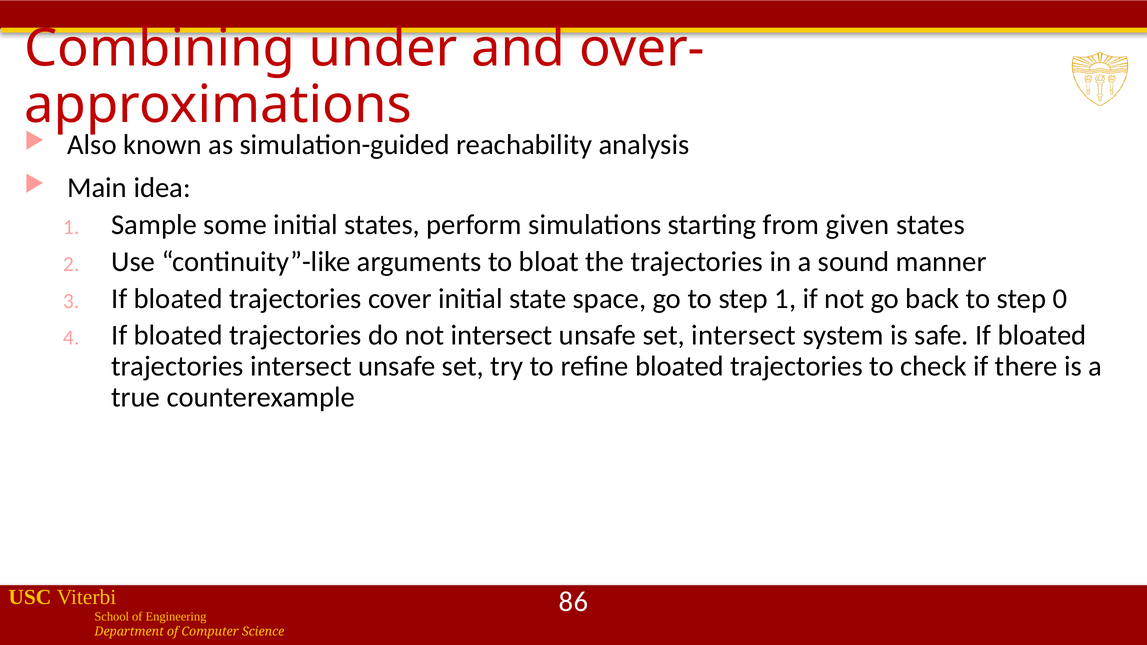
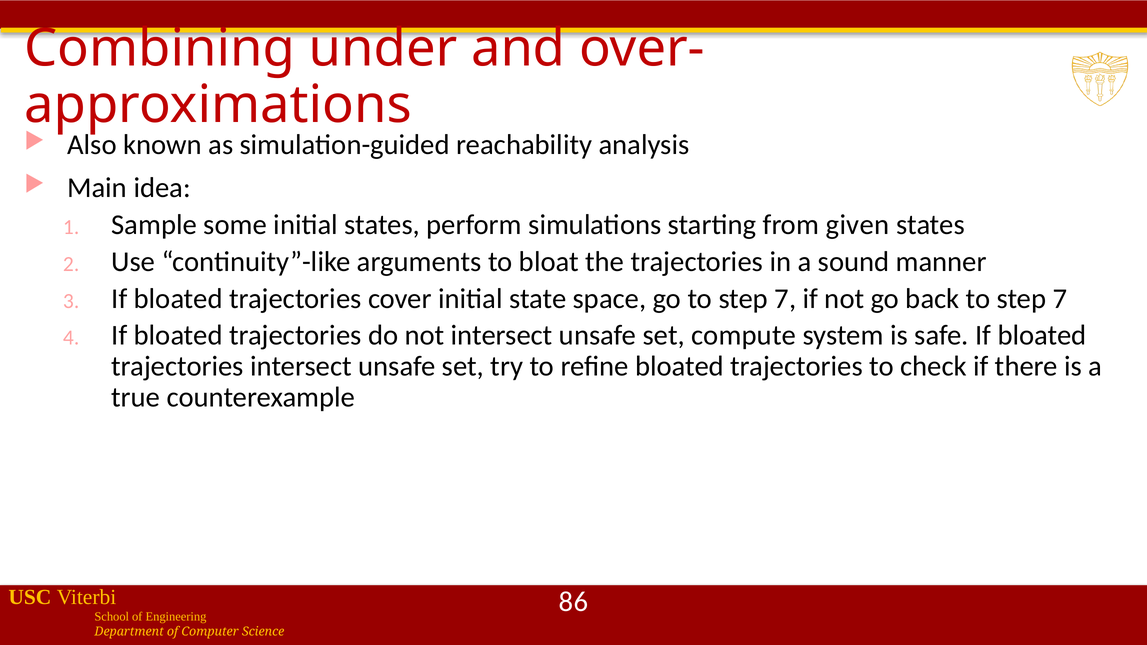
go to step 1: 1 -> 7
back to step 0: 0 -> 7
set intersect: intersect -> compute
